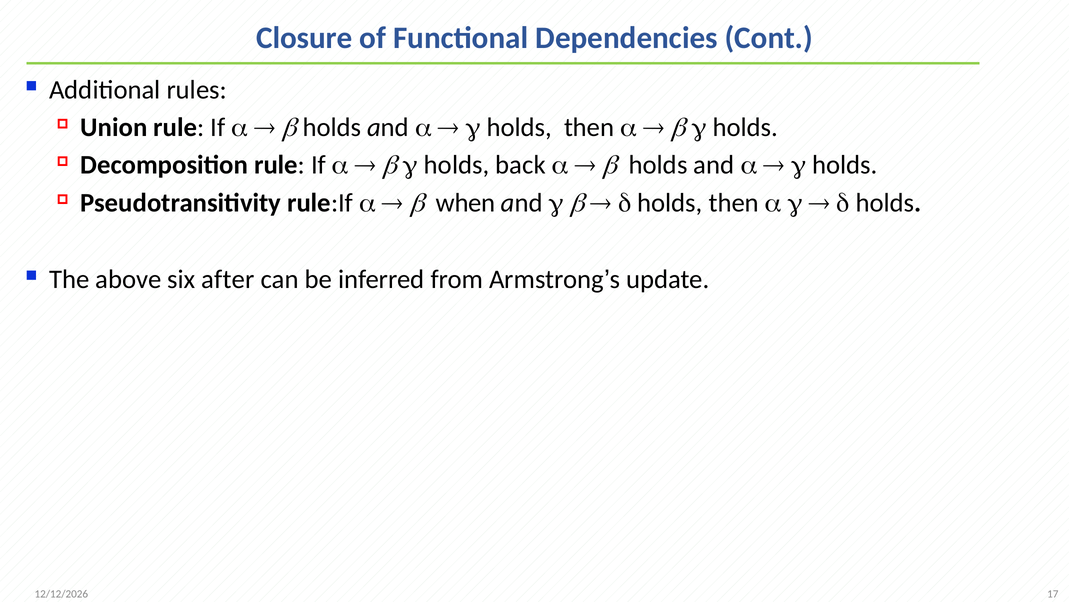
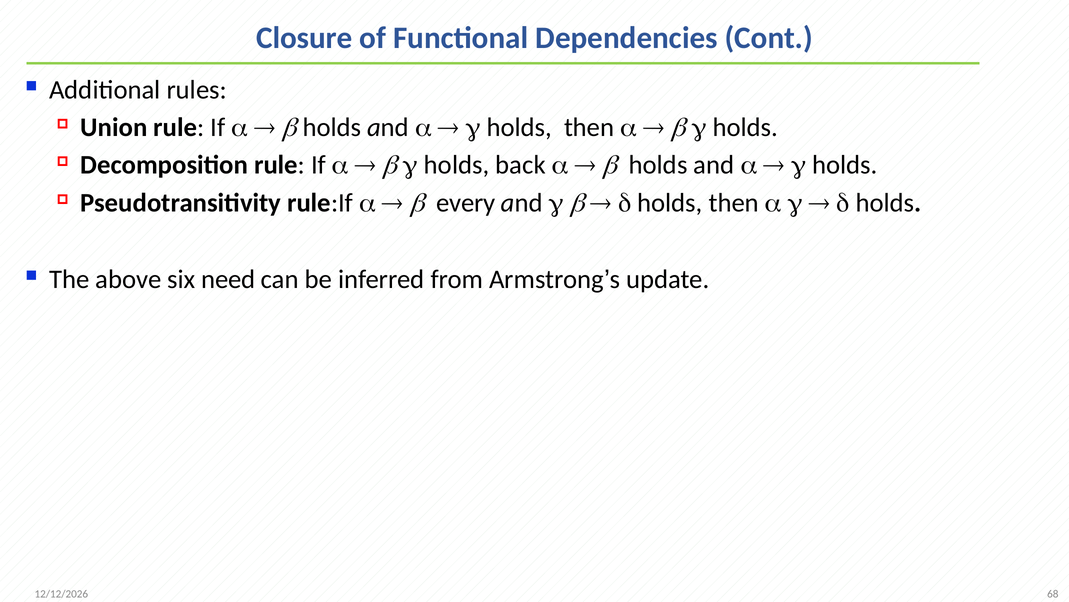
when: when -> every
after: after -> need
17: 17 -> 68
